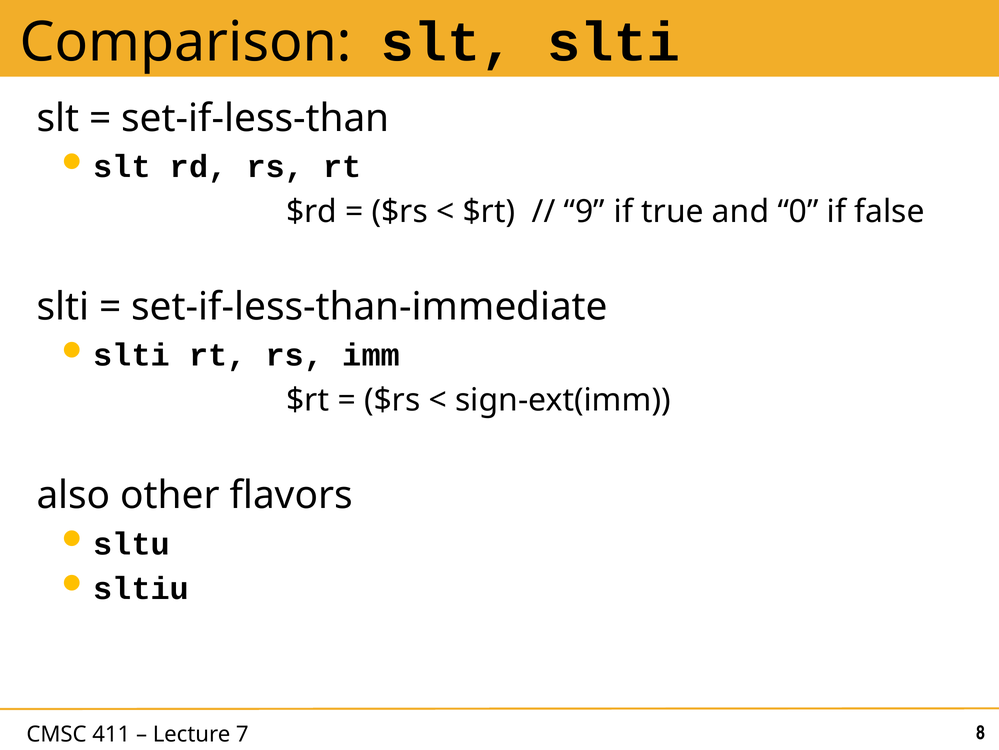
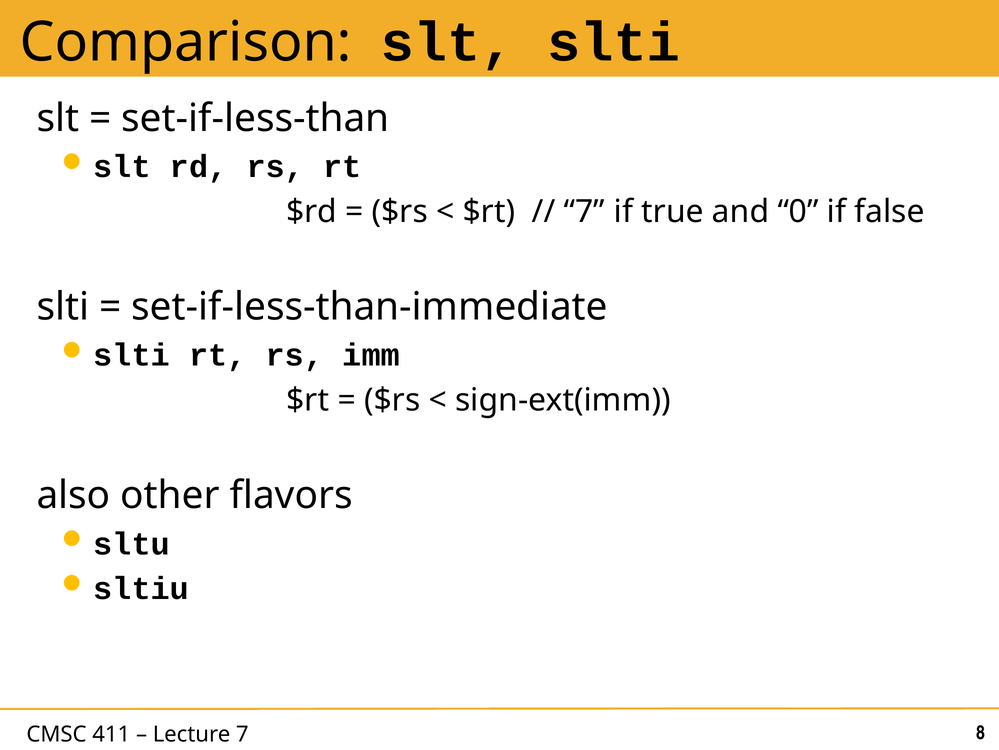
9 at (584, 211): 9 -> 7
